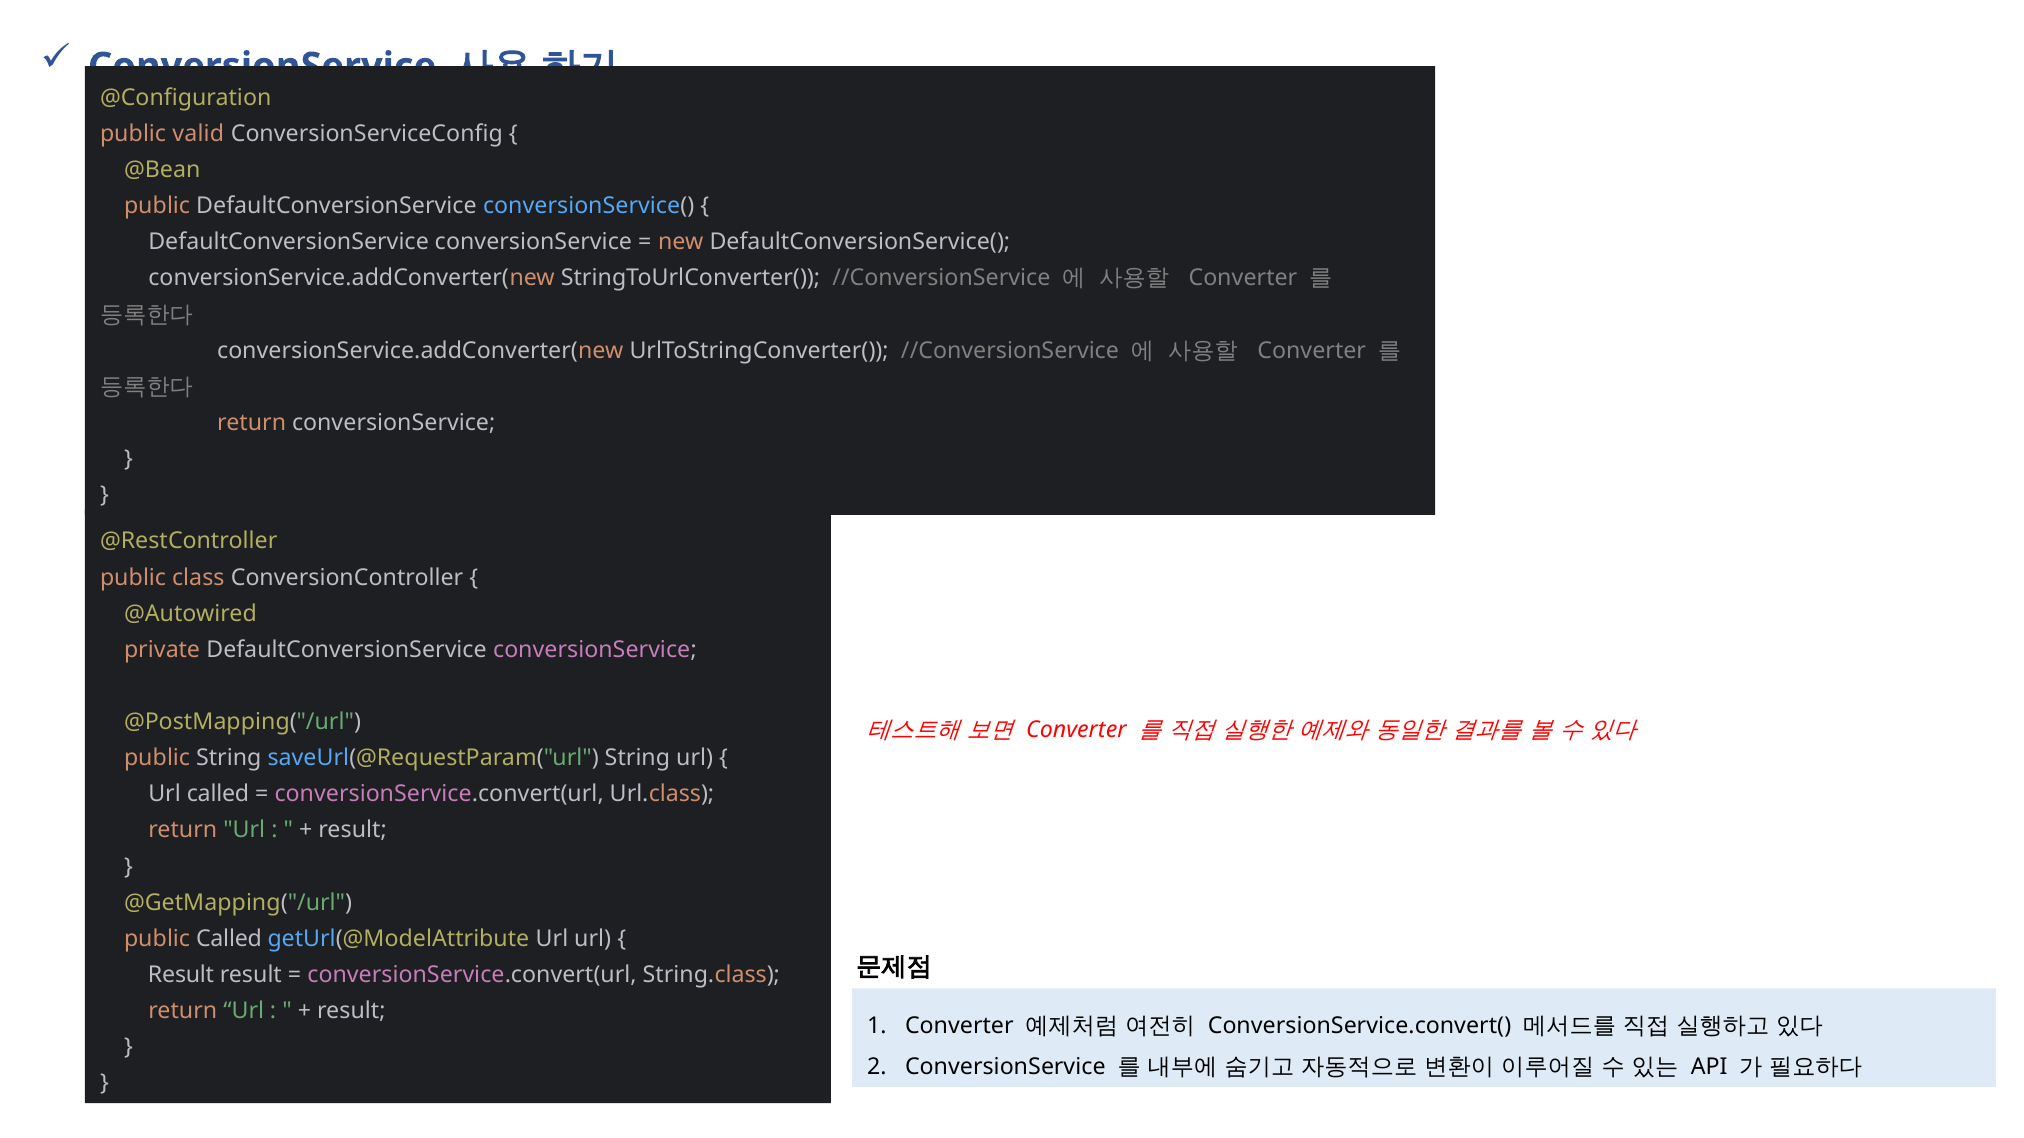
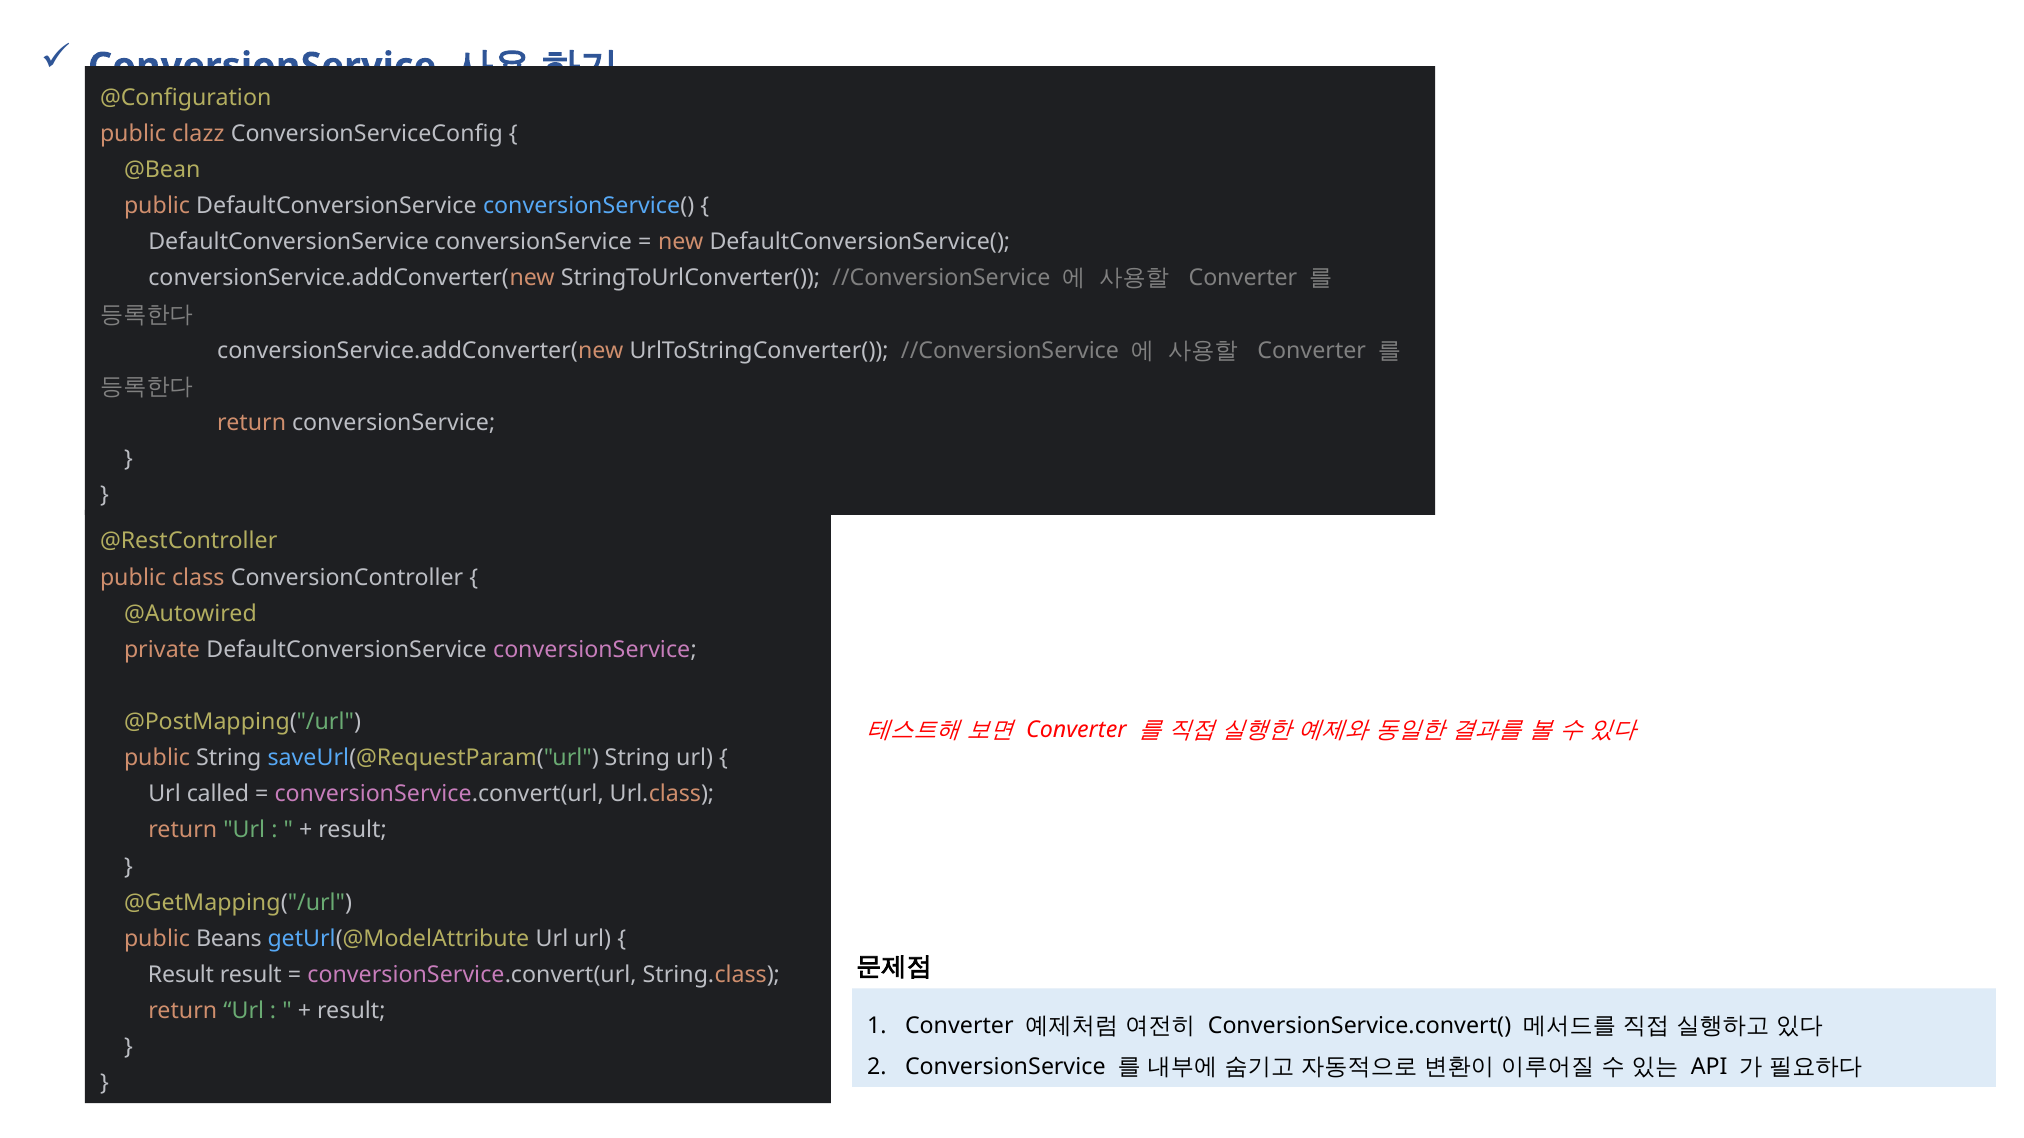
valid: valid -> clazz
public Called: Called -> Beans
